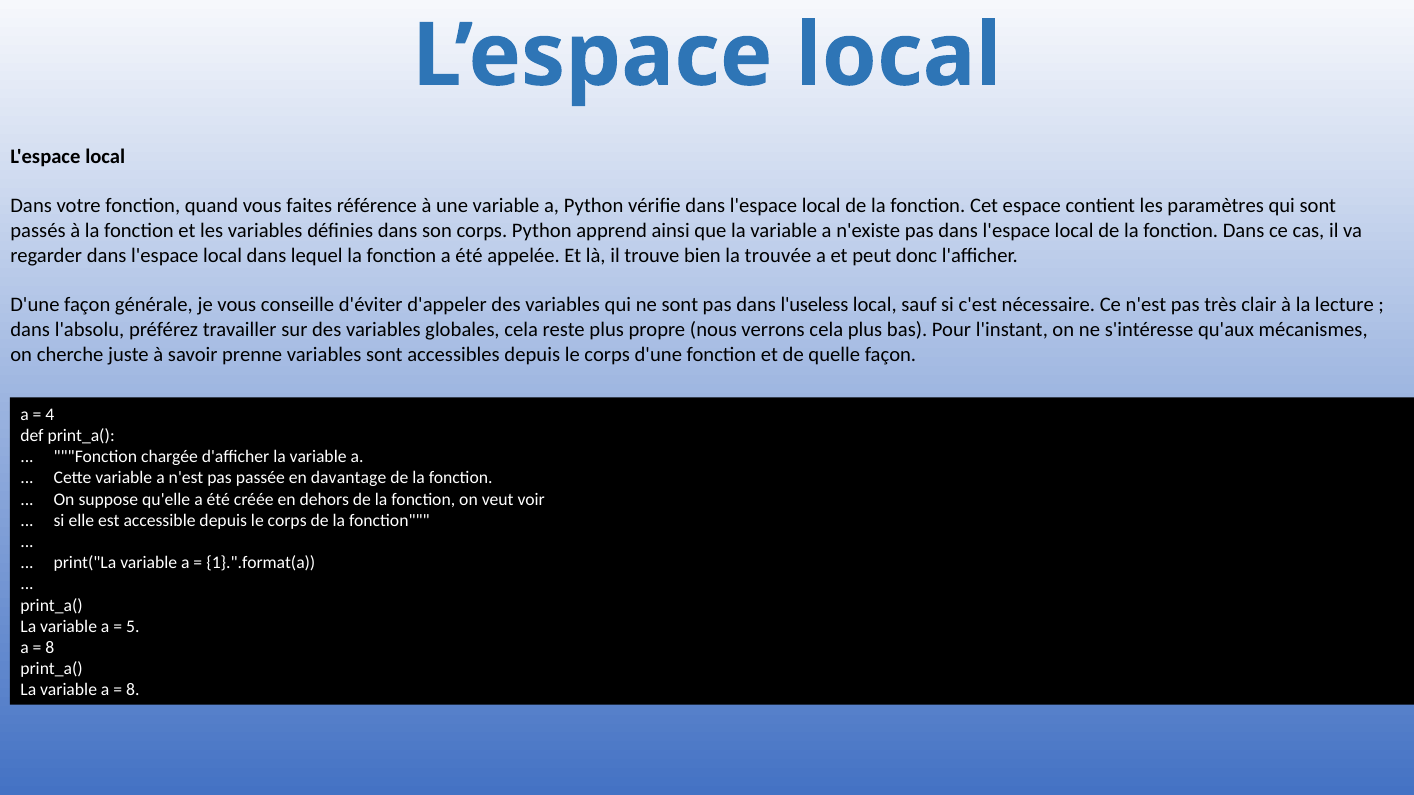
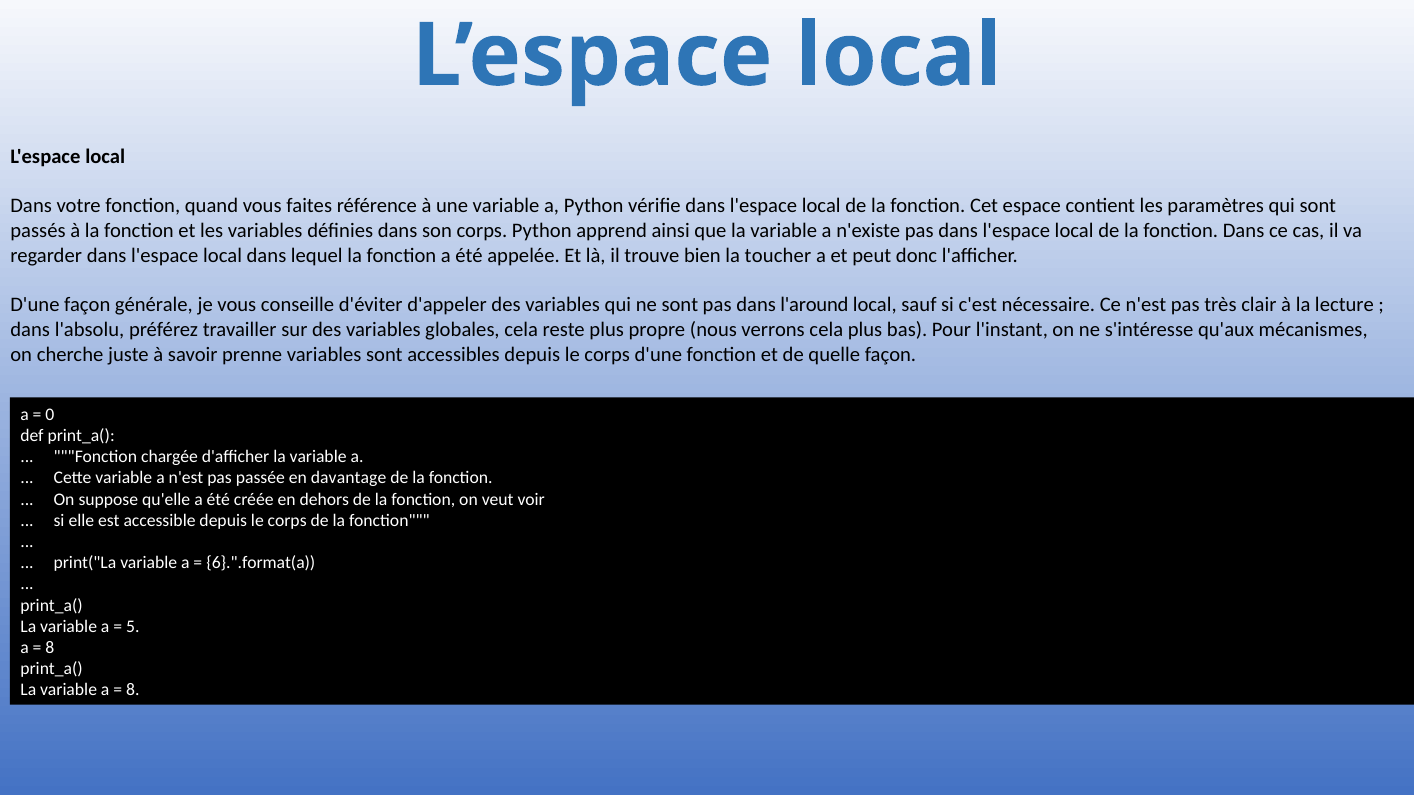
trouvée: trouvée -> toucher
l'useless: l'useless -> l'around
4: 4 -> 0
1}.".format(a: 1}.".format(a -> 6}.".format(a
